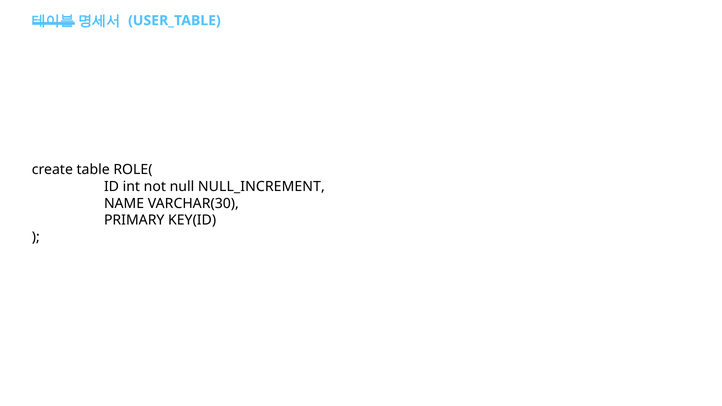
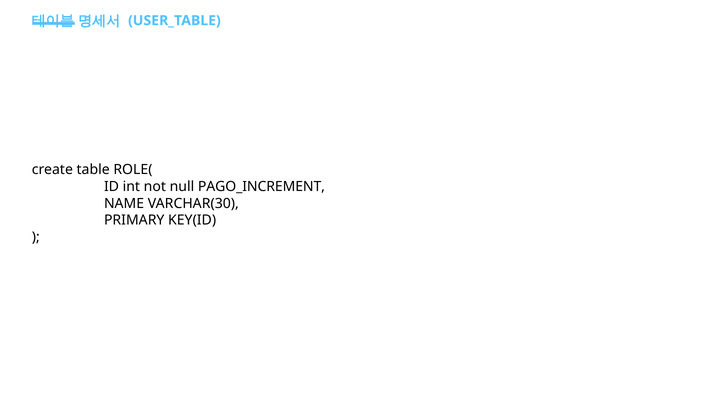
NULL_INCREMENT: NULL_INCREMENT -> PAGO_INCREMENT
